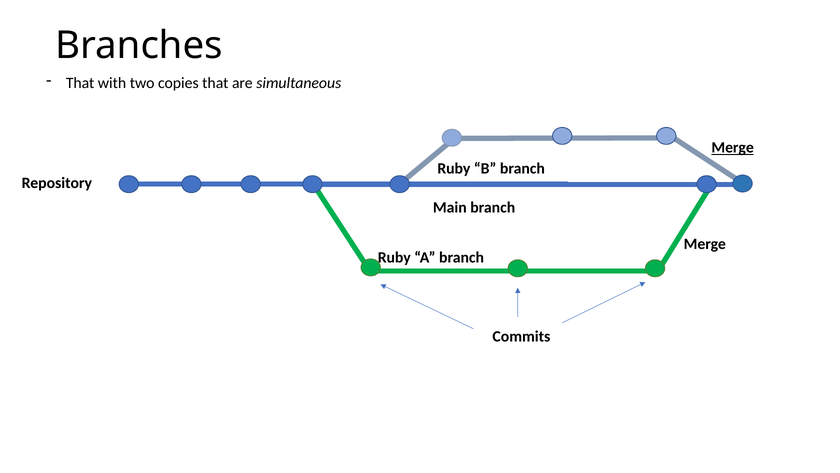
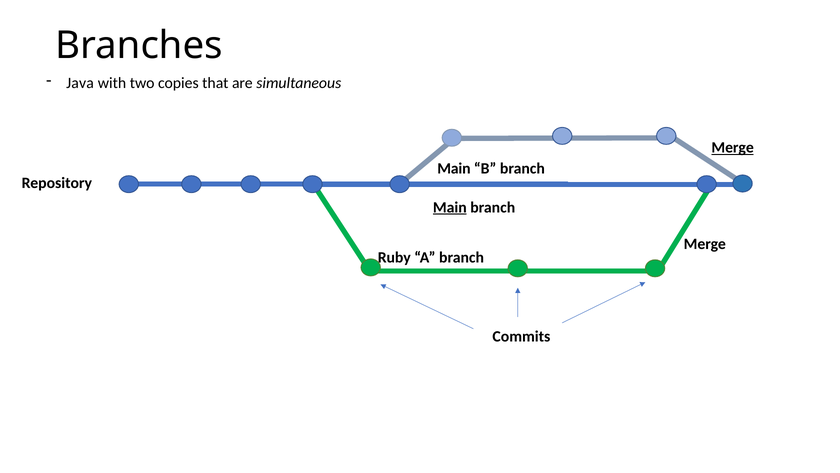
That at (80, 83): That -> Java
Ruby at (454, 169): Ruby -> Main
Main at (450, 207) underline: none -> present
